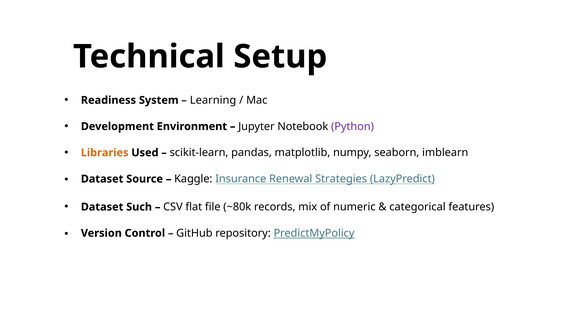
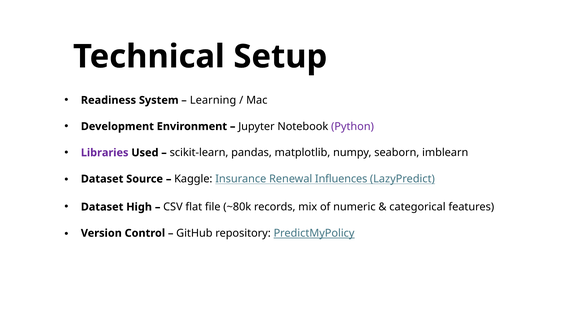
Libraries colour: orange -> purple
Strategies: Strategies -> Influences
Such: Such -> High
